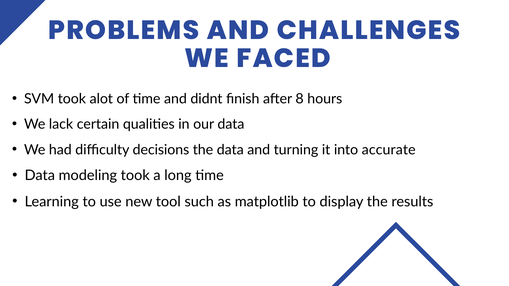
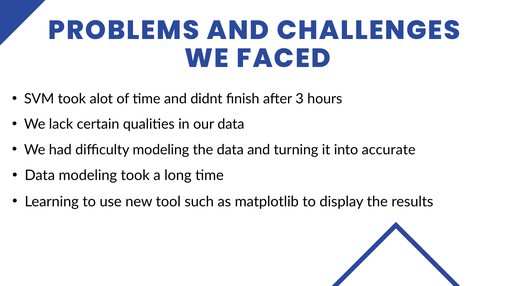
8: 8 -> 3
difficulty decisions: decisions -> modeling
